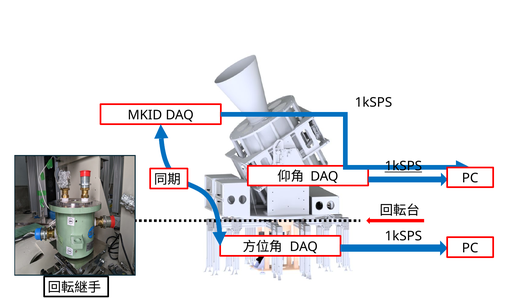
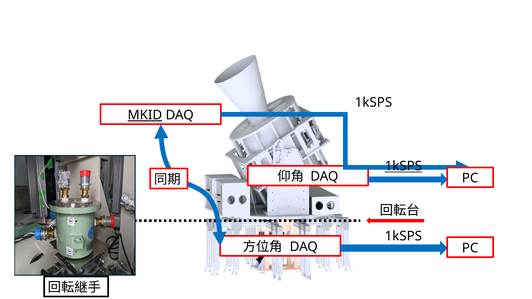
MKID underline: none -> present
